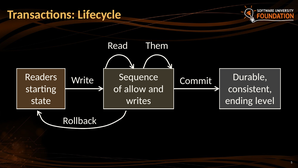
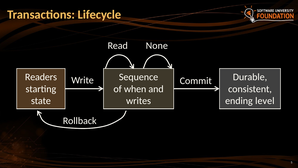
Them: Them -> None
allow: allow -> when
